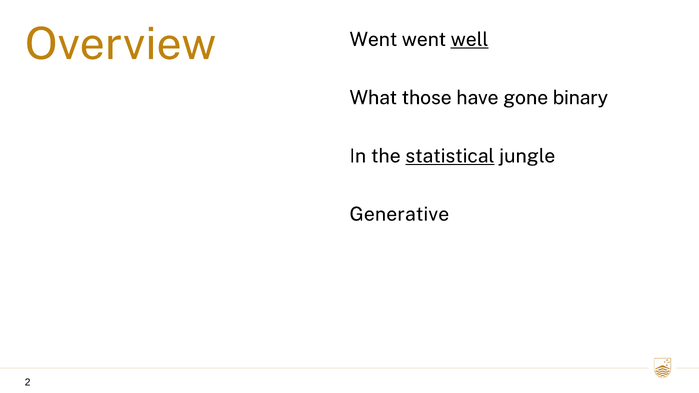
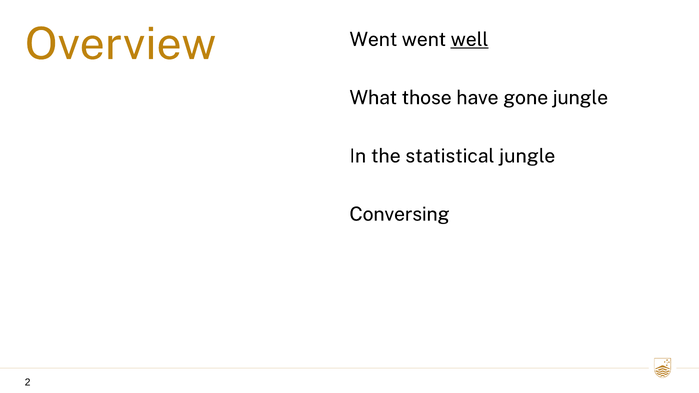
gone binary: binary -> jungle
statistical underline: present -> none
Generative: Generative -> Conversing
